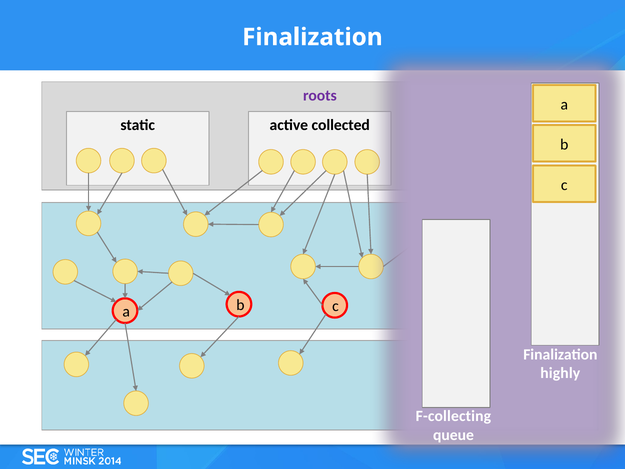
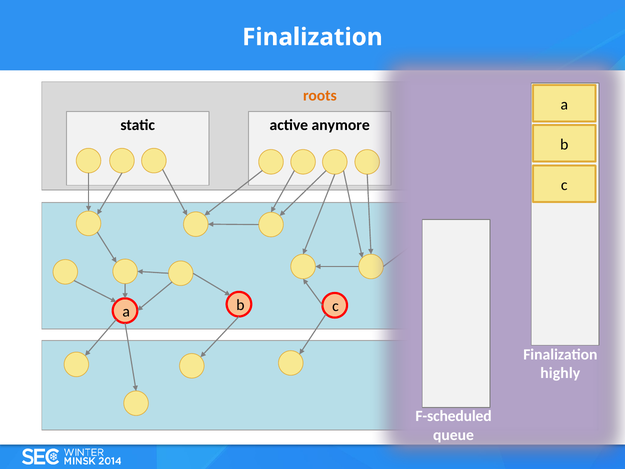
roots colour: purple -> orange
collected: collected -> anymore
F-collecting: F-collecting -> F-scheduled
